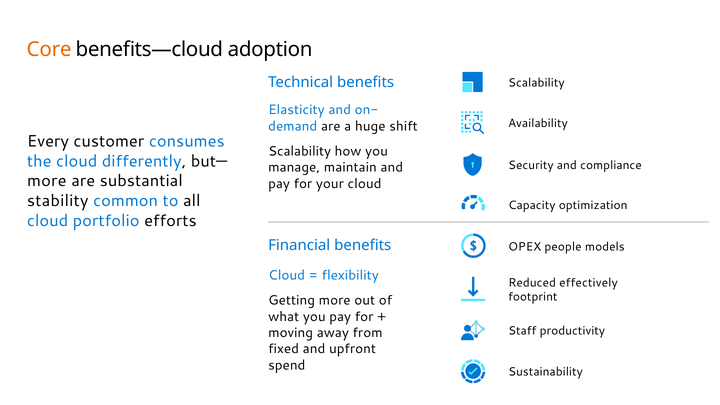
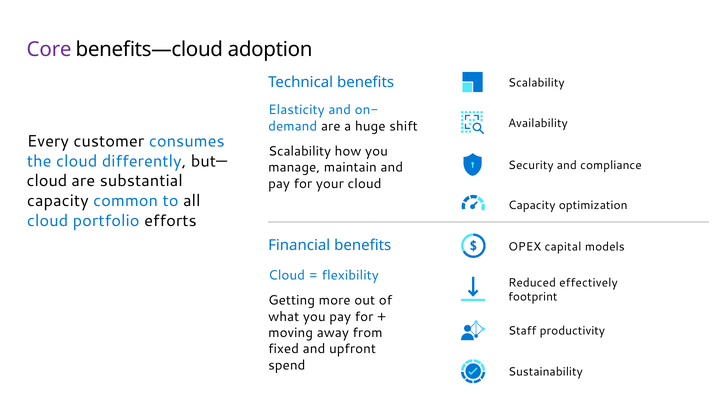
Core colour: orange -> purple
more at (47, 181): more -> cloud
stability at (58, 201): stability -> capacity
people: people -> capital
